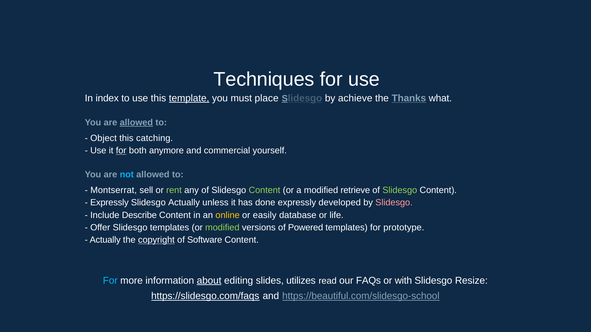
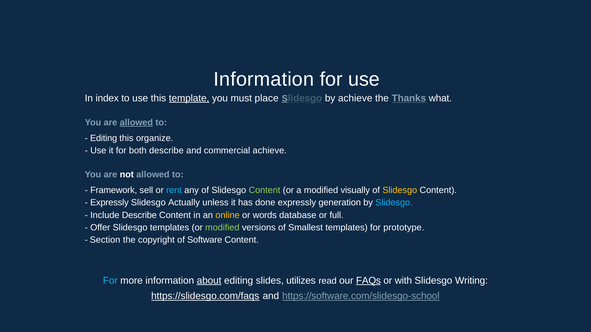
Techniques at (264, 79): Techniques -> Information
Object at (104, 138): Object -> Editing
catching: catching -> organize
for at (121, 151) underline: present -> none
both anymore: anymore -> describe
commercial yourself: yourself -> achieve
not colour: light blue -> white
Montserrat: Montserrat -> Framework
rent colour: light green -> light blue
retrieve: retrieve -> visually
Slidesgo at (400, 191) colour: light green -> yellow
developed: developed -> generation
Slidesgo at (394, 203) colour: pink -> light blue
easily: easily -> words
life: life -> full
Powered: Powered -> Smallest
Actually at (105, 240): Actually -> Section
copyright underline: present -> none
FAQs underline: none -> present
Resize: Resize -> Writing
https://beautiful.com/slidesgo-school: https://beautiful.com/slidesgo-school -> https://software.com/slidesgo-school
